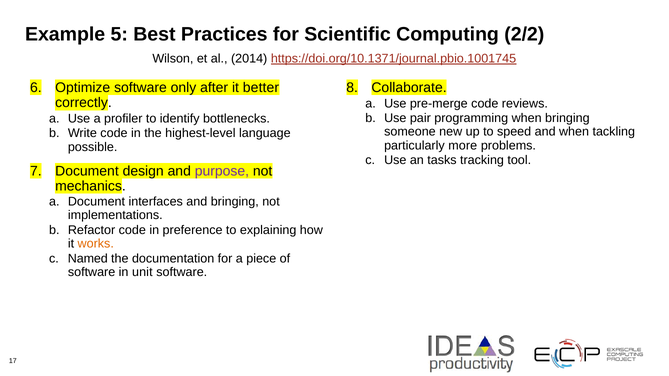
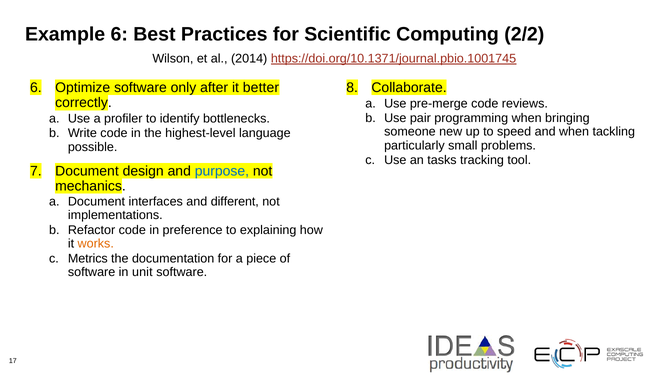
Example 5: 5 -> 6
more: more -> small
purpose colour: purple -> blue
and bringing: bringing -> different
Named: Named -> Metrics
